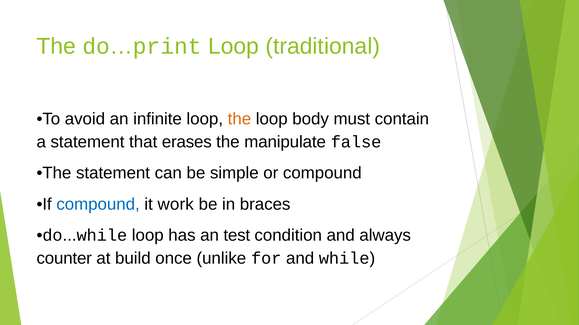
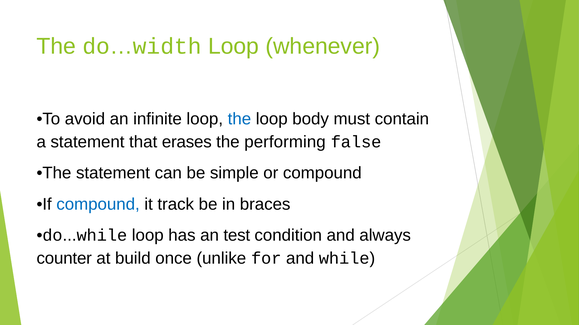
print: print -> width
traditional: traditional -> whenever
the at (239, 119) colour: orange -> blue
manipulate: manipulate -> performing
work: work -> track
